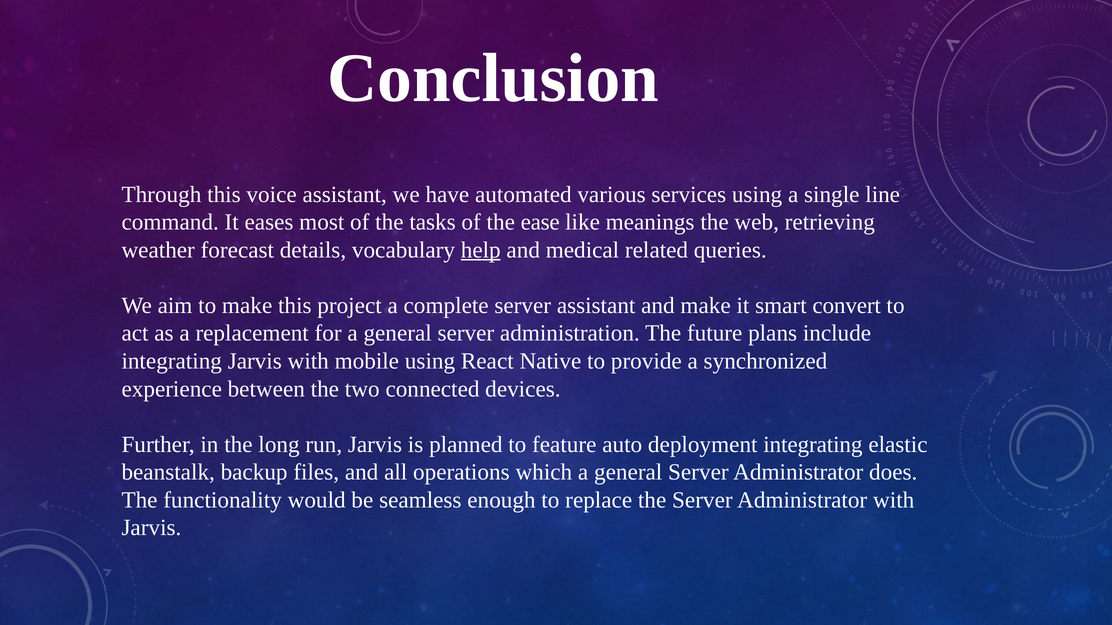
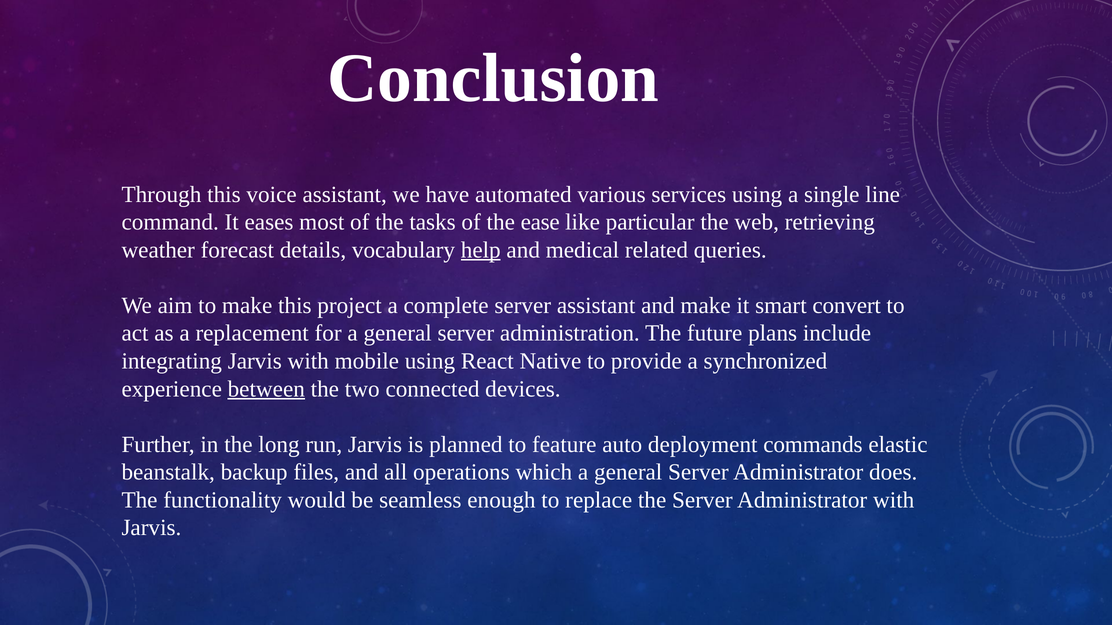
meanings: meanings -> particular
between underline: none -> present
deployment integrating: integrating -> commands
